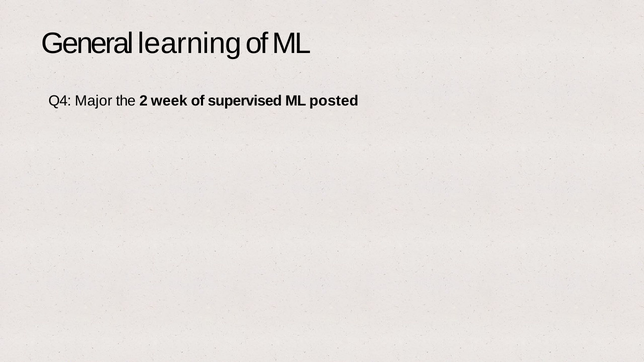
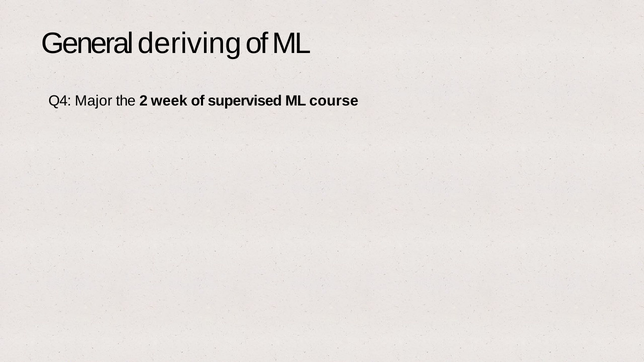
learning: learning -> deriving
posted: posted -> course
